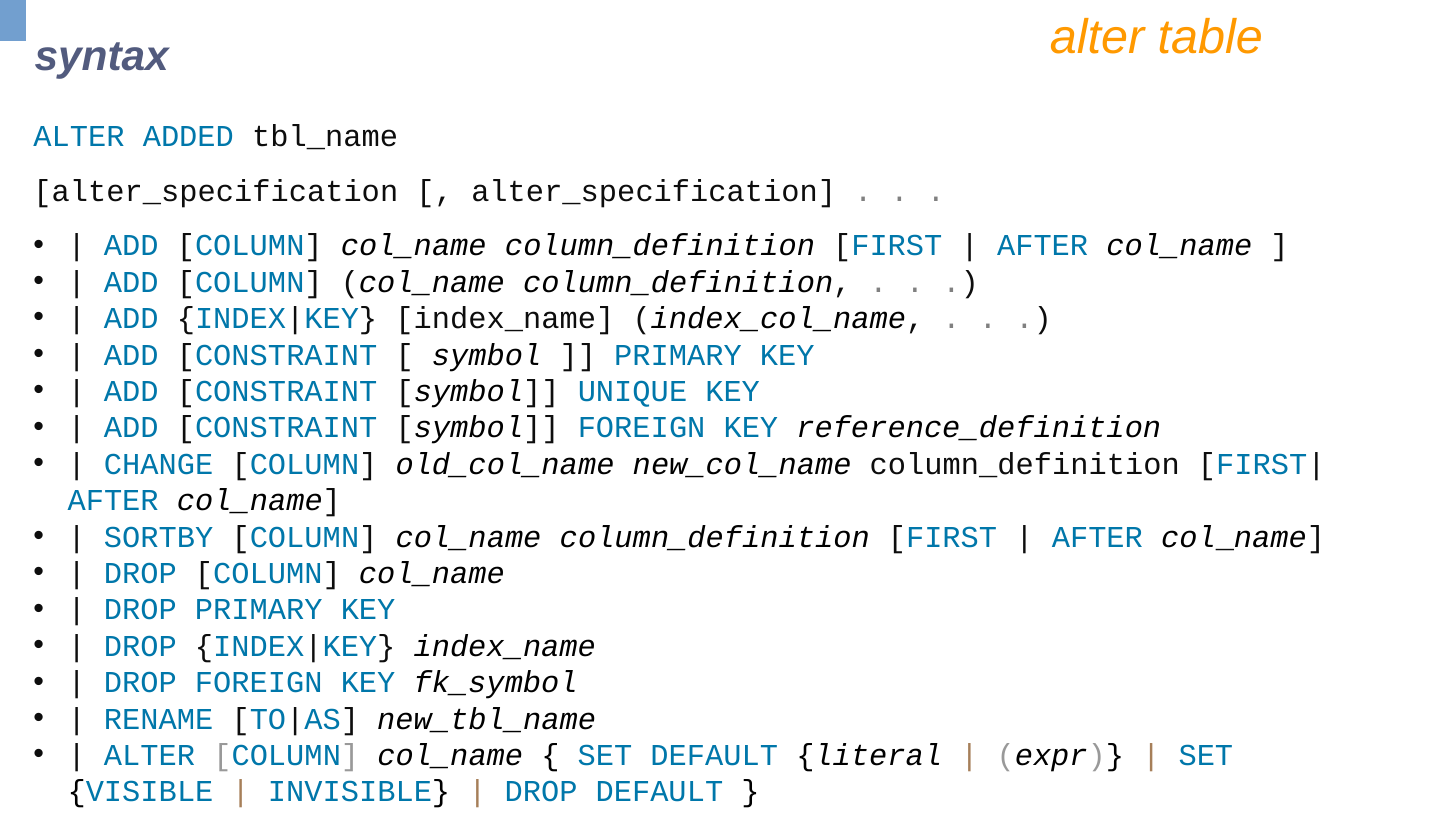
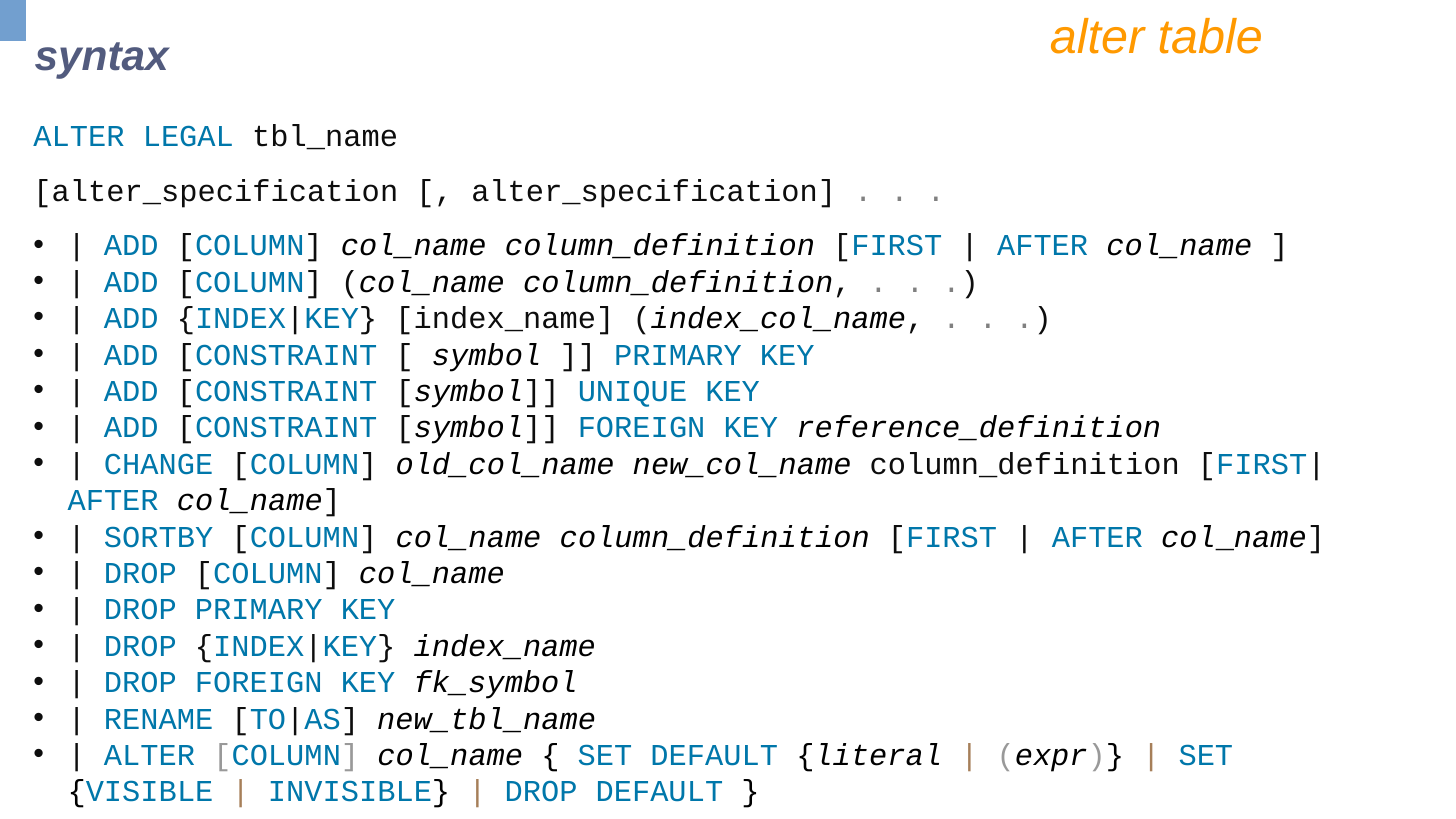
ADDED: ADDED -> LEGAL
